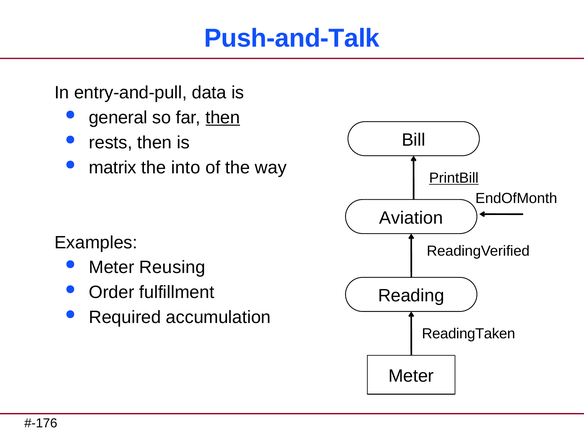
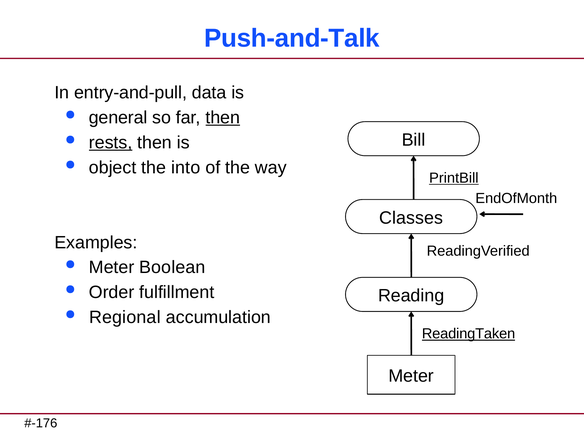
rests underline: none -> present
matrix: matrix -> object
Aviation: Aviation -> Classes
Reusing: Reusing -> Boolean
Required: Required -> Regional
ReadingTaken underline: none -> present
